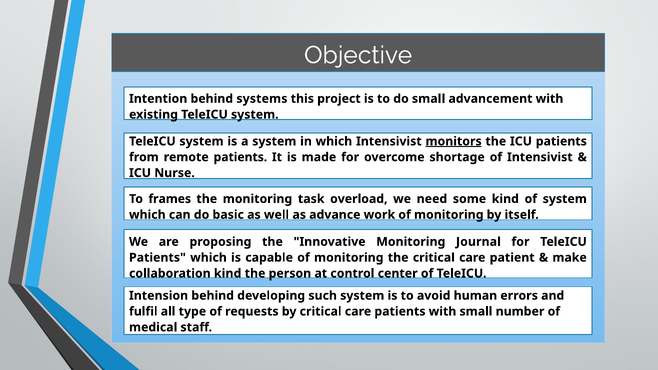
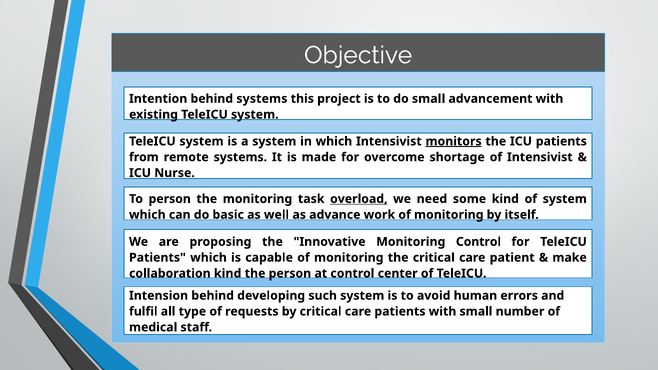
remote patients: patients -> systems
To frames: frames -> person
overload underline: none -> present
Monitoring Journal: Journal -> Control
